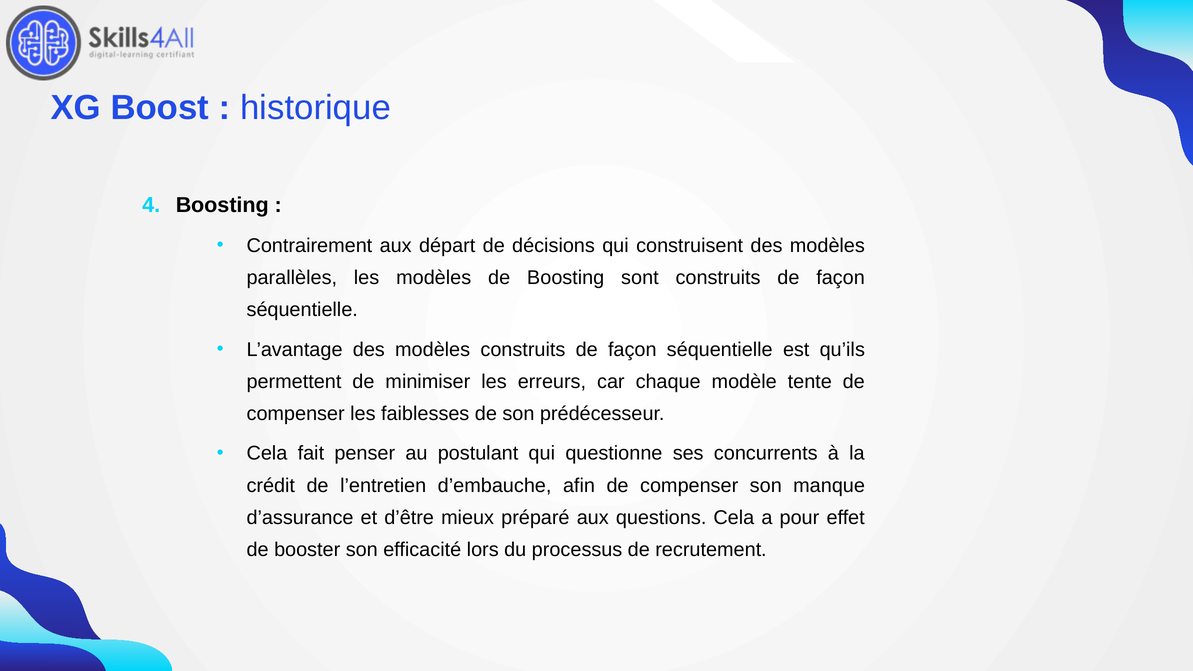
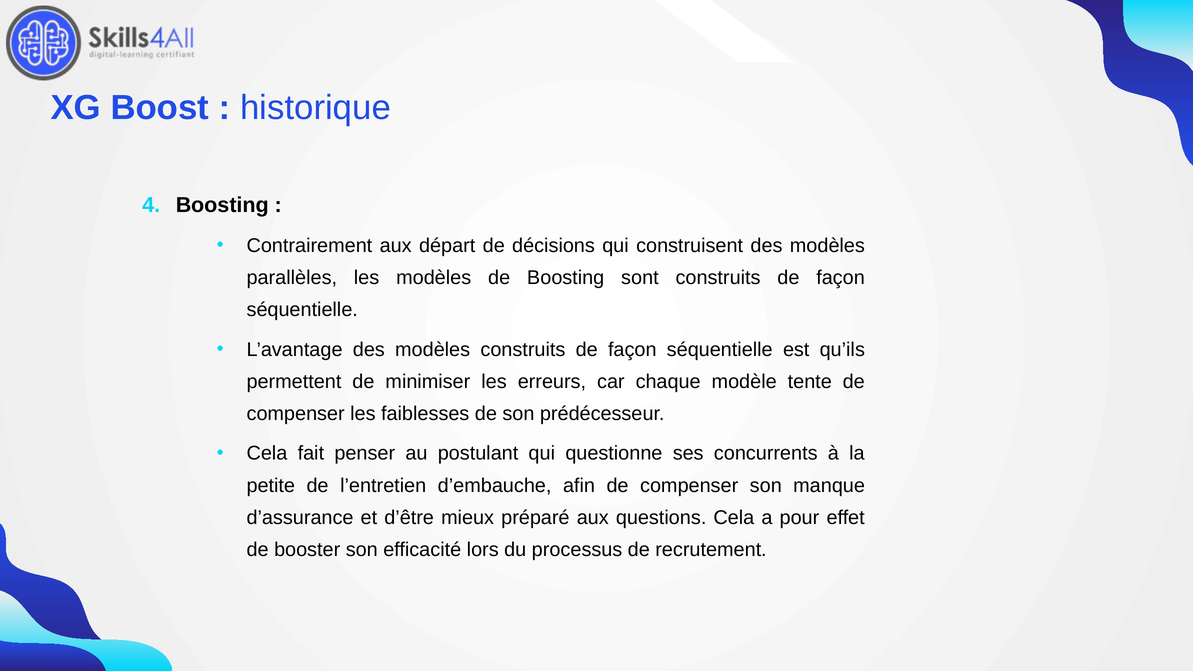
crédit: crédit -> petite
